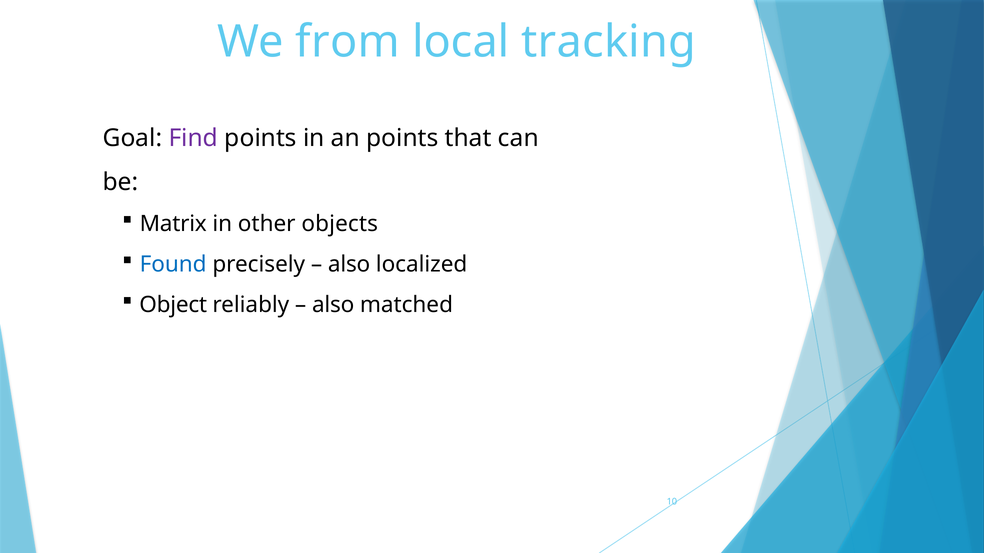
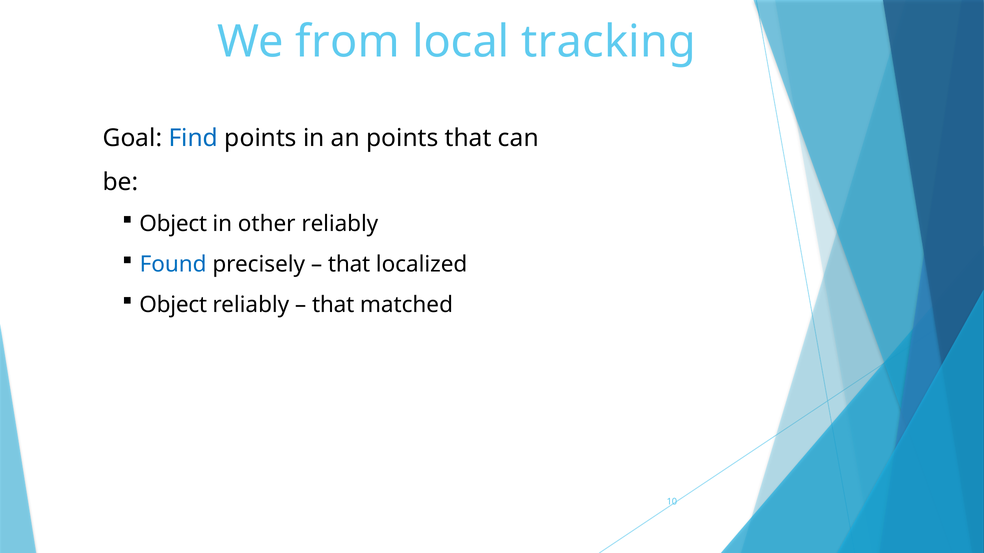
Find colour: purple -> blue
Matrix at (173, 224): Matrix -> Object
other objects: objects -> reliably
also at (349, 265): also -> that
also at (333, 305): also -> that
